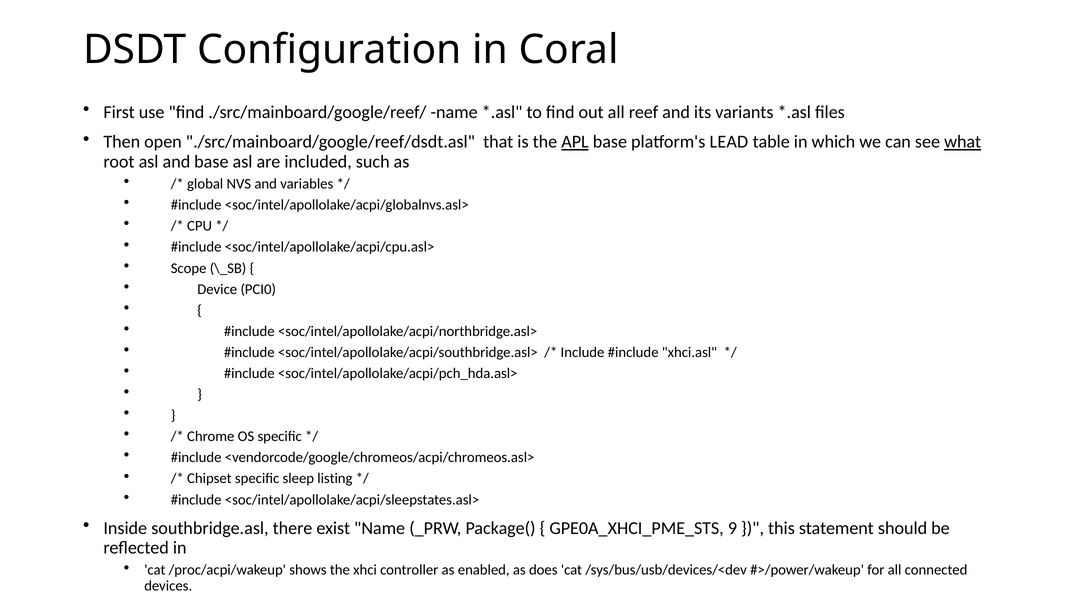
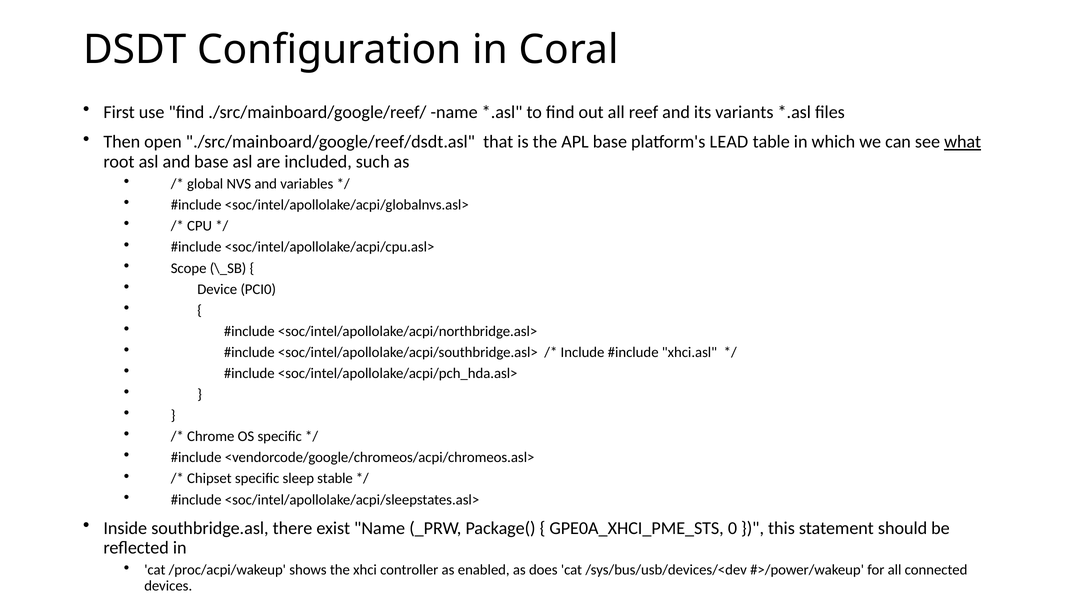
APL underline: present -> none
listing: listing -> stable
9: 9 -> 0
